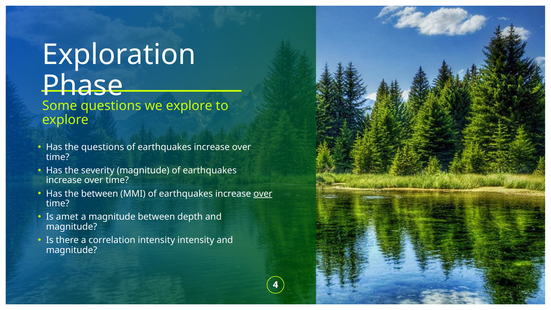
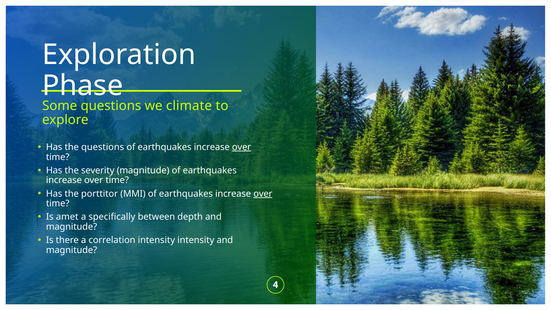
we explore: explore -> climate
over at (242, 147) underline: none -> present
the between: between -> porttitor
a magnitude: magnitude -> specifically
